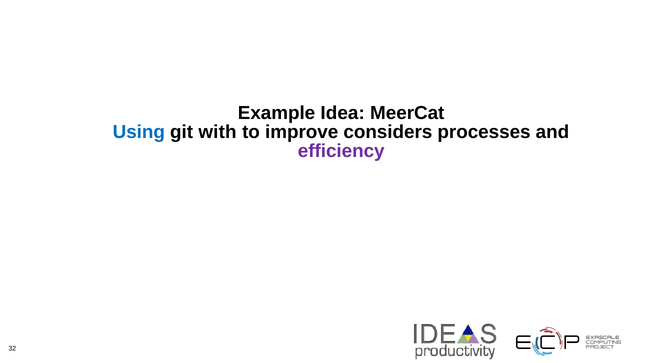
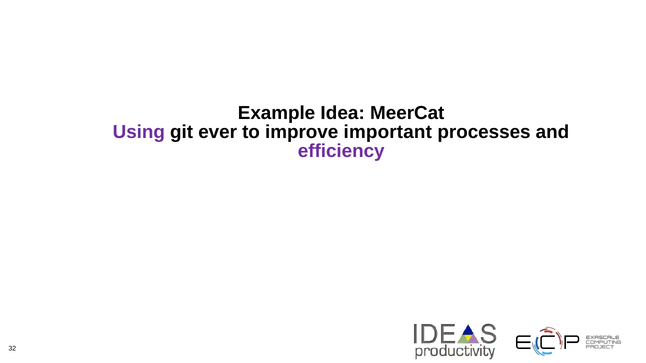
Using colour: blue -> purple
with: with -> ever
considers: considers -> important
